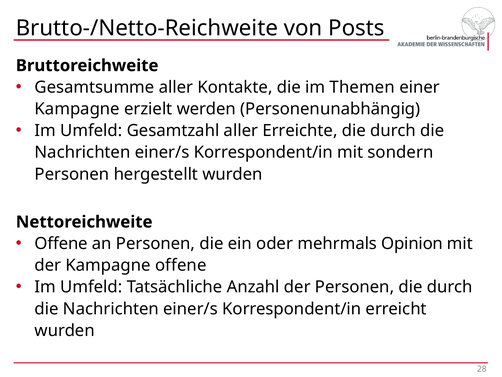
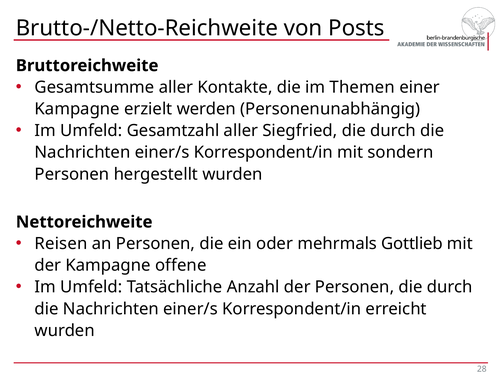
Erreichte: Erreichte -> Siegfried
Offene at (61, 243): Offene -> Reisen
Opinion: Opinion -> Gottlieb
